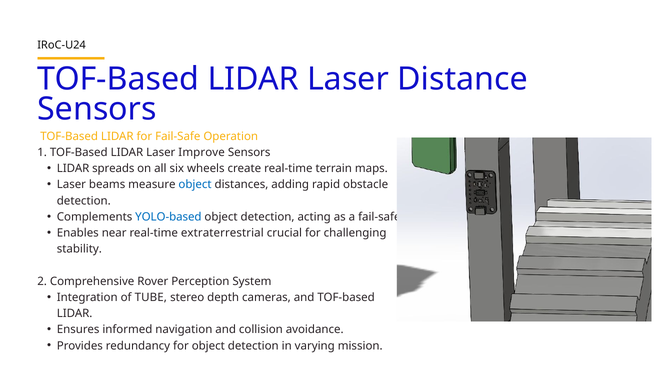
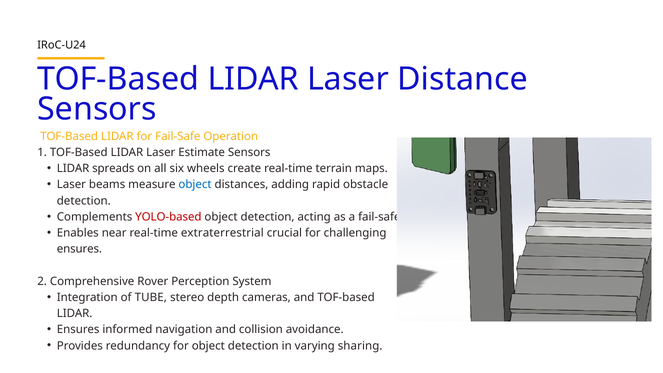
Improve: Improve -> Estimate
YOLO-based colour: blue -> red
stability at (79, 249): stability -> ensures
mission: mission -> sharing
